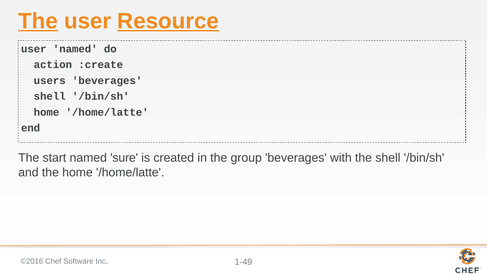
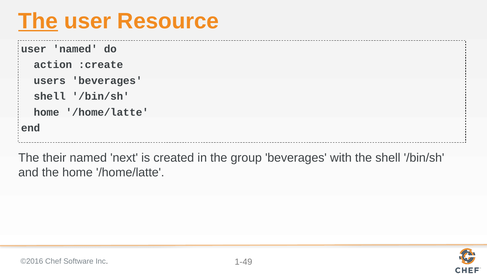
Resource underline: present -> none
start: start -> their
sure: sure -> next
